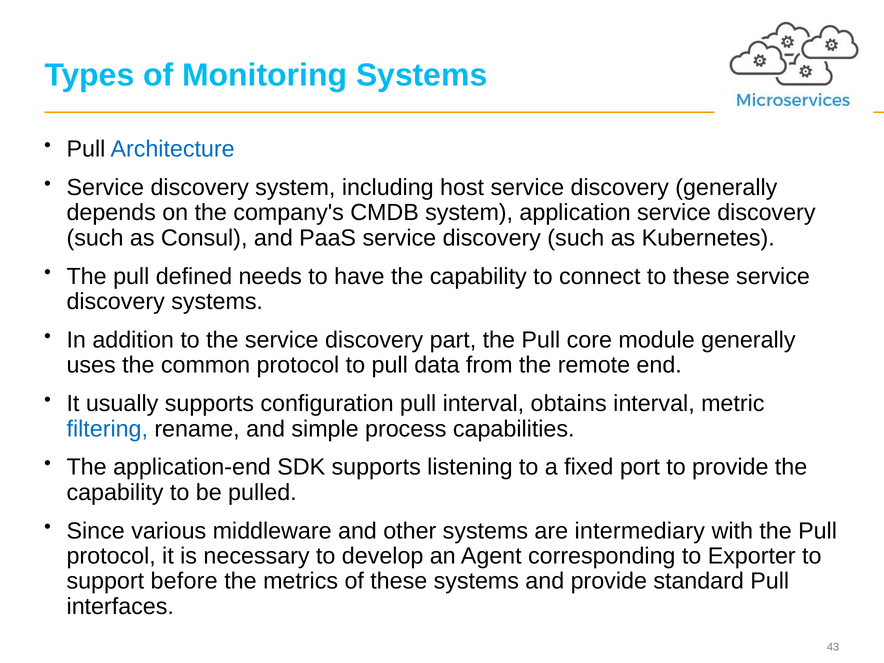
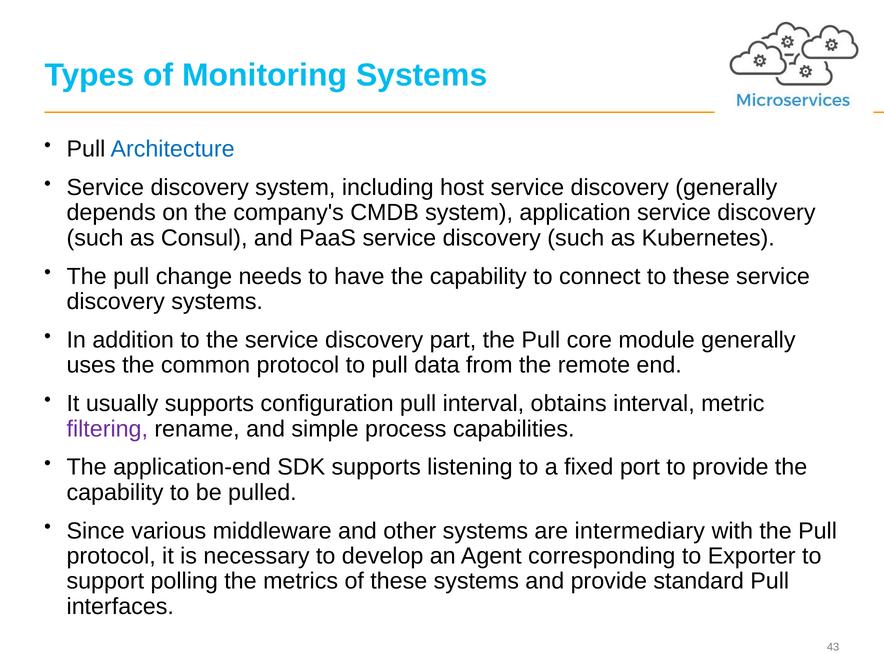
defined: defined -> change
filtering colour: blue -> purple
before: before -> polling
